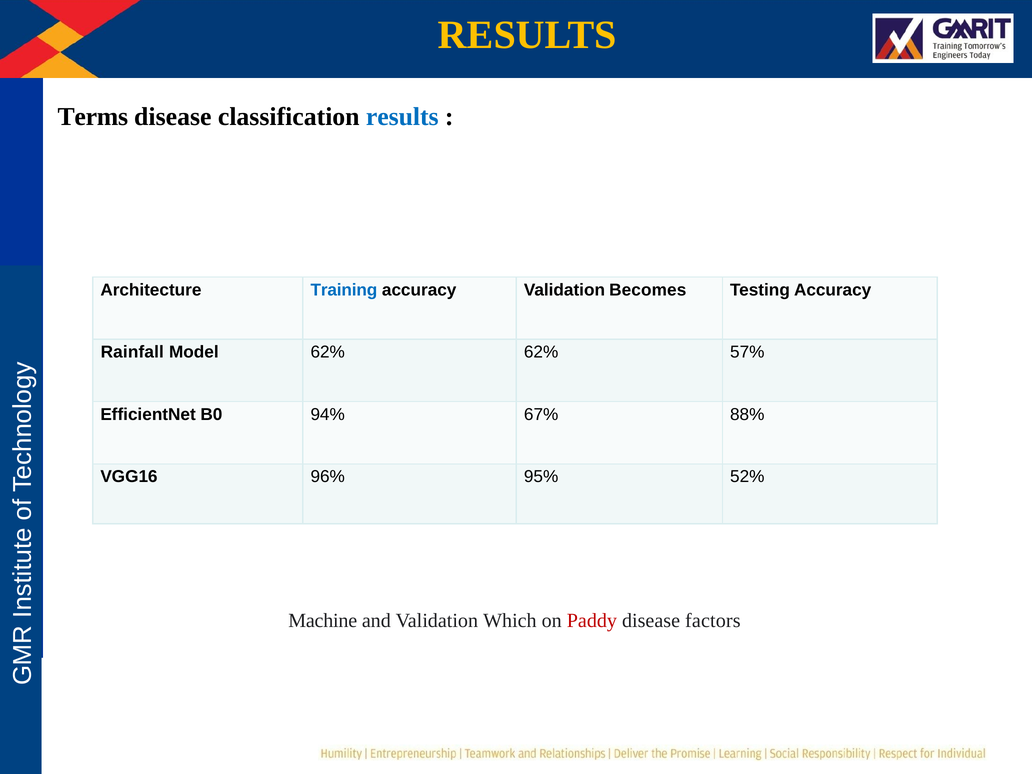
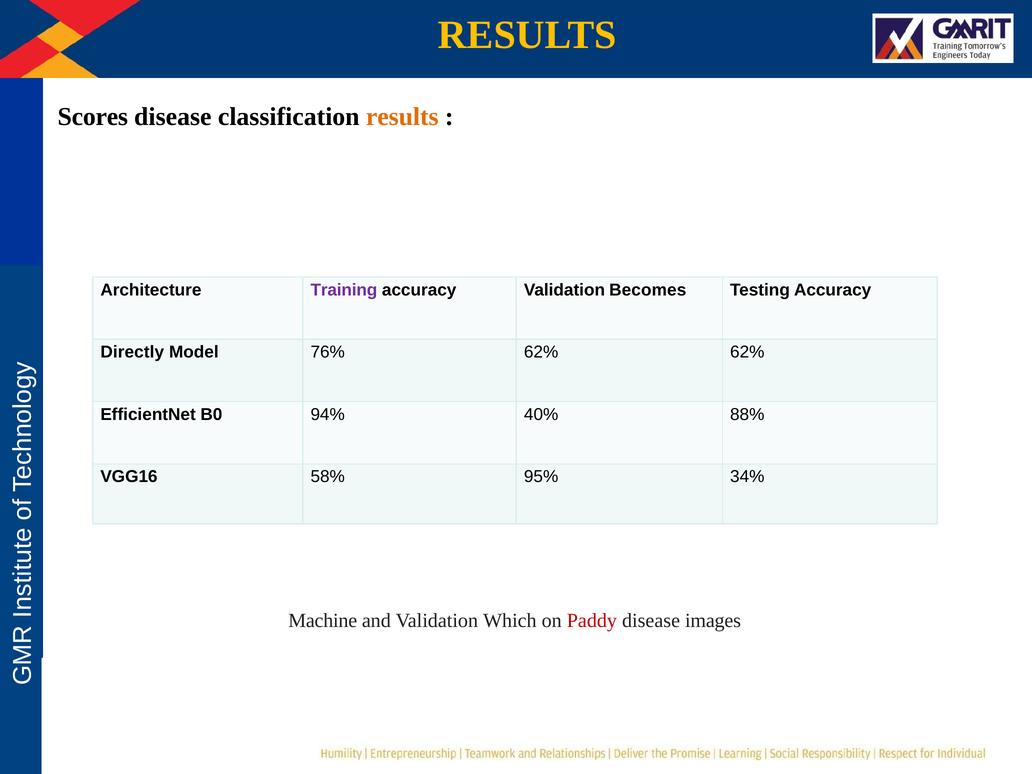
Terms: Terms -> Scores
results at (402, 117) colour: blue -> orange
Training colour: blue -> purple
Rainfall: Rainfall -> Directly
Model 62%: 62% -> 76%
62% 57%: 57% -> 62%
67%: 67% -> 40%
96%: 96% -> 58%
52%: 52% -> 34%
factors: factors -> images
